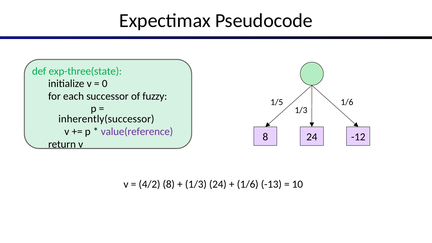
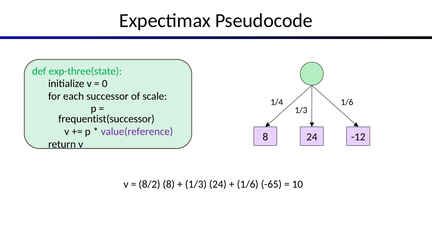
fuzzy: fuzzy -> scale
1/5: 1/5 -> 1/4
inherently(successor: inherently(successor -> frequentist(successor
4/2: 4/2 -> 8/2
-13: -13 -> -65
